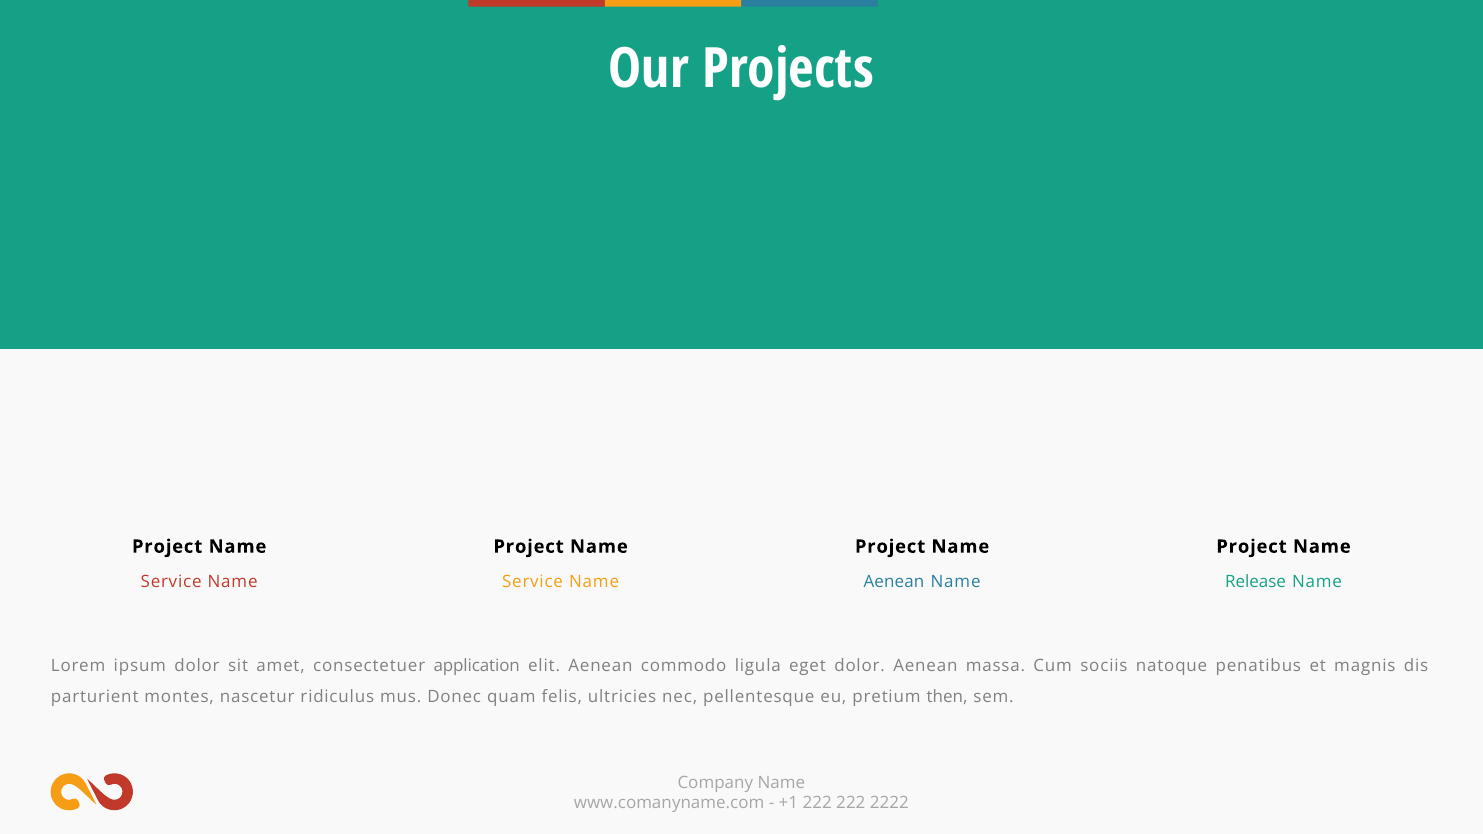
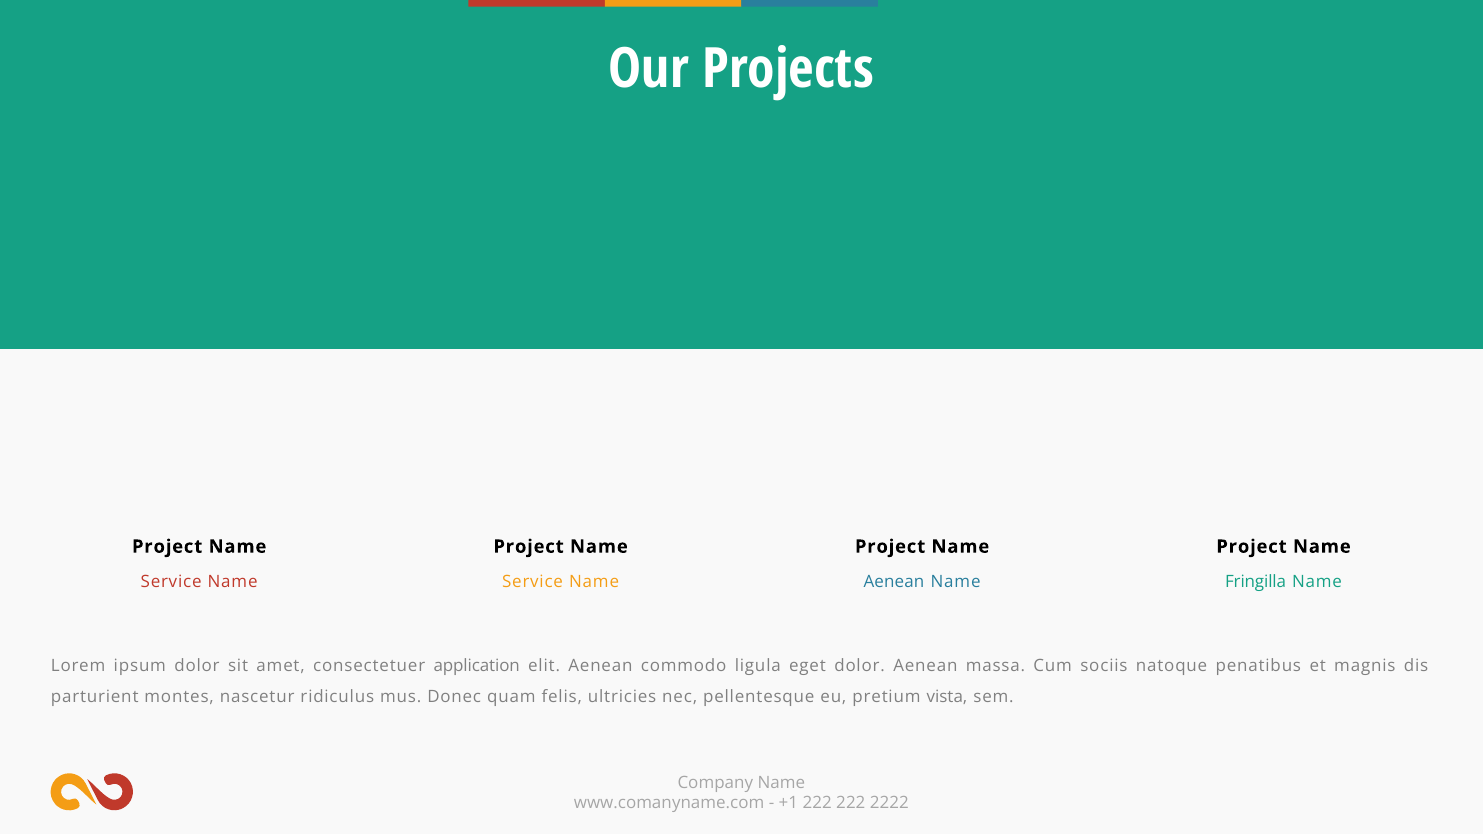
Release: Release -> Fringilla
then: then -> vista
